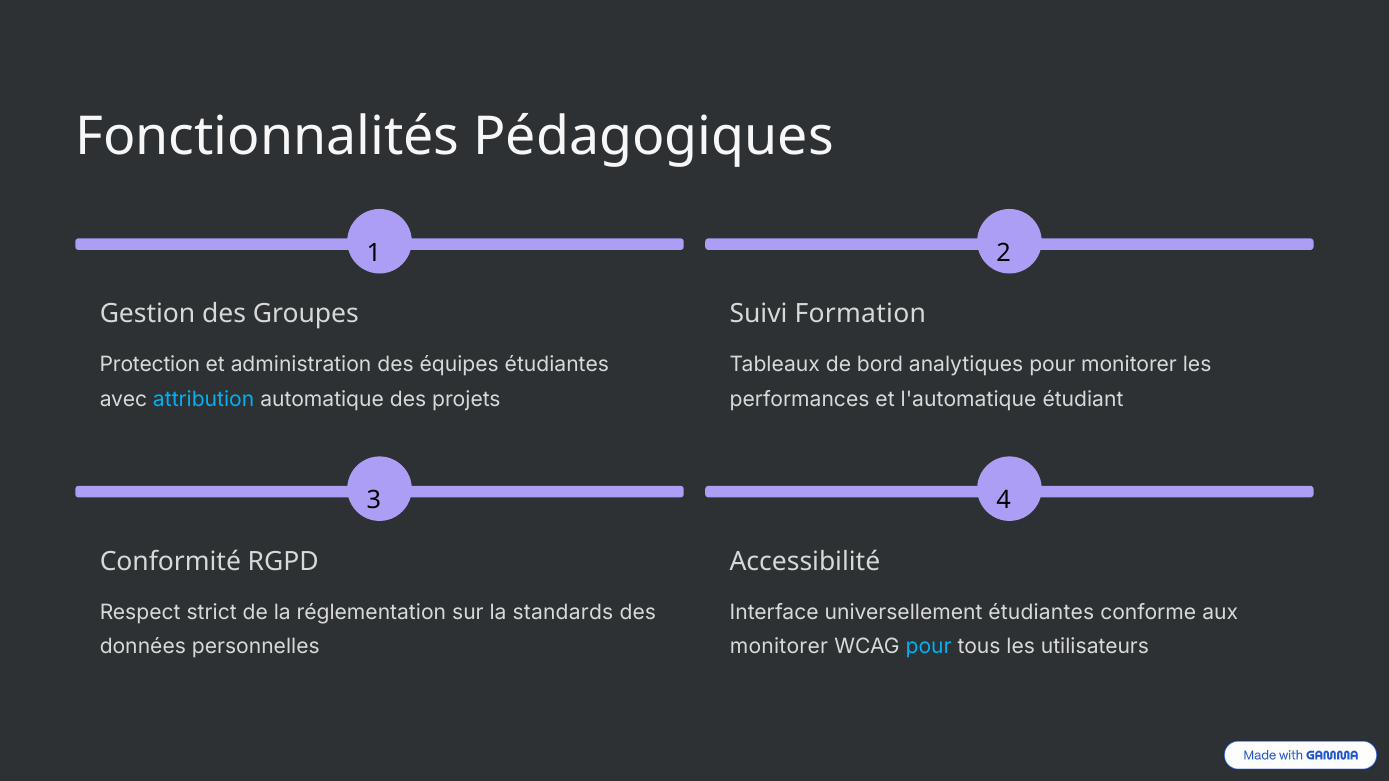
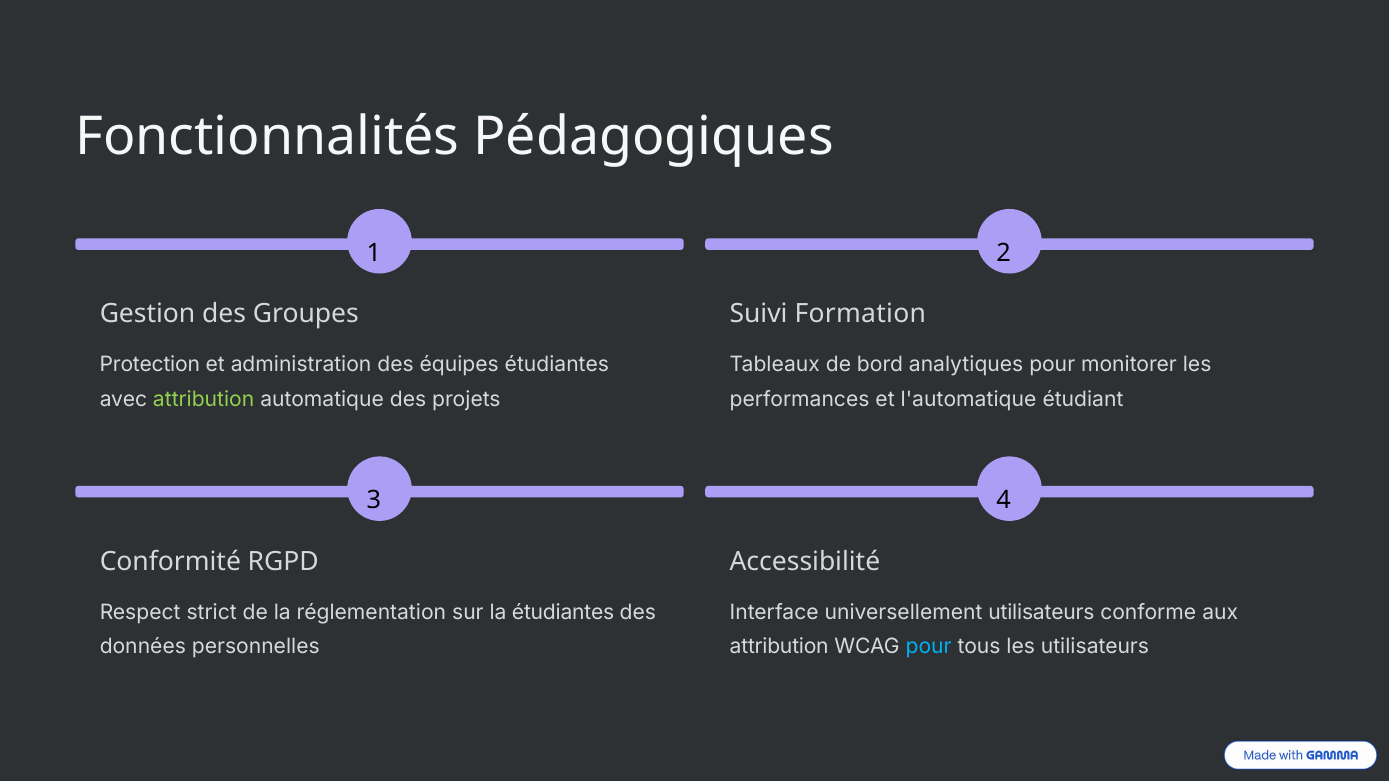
attribution at (204, 399) colour: light blue -> light green
la standards: standards -> étudiantes
universellement étudiantes: étudiantes -> utilisateurs
monitorer at (779, 647): monitorer -> attribution
